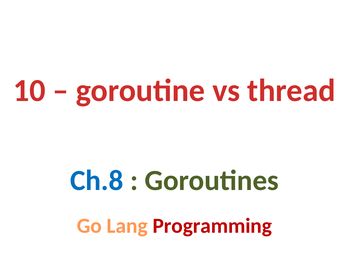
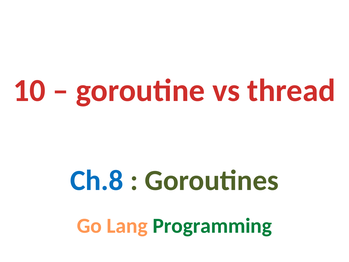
Programming colour: red -> green
